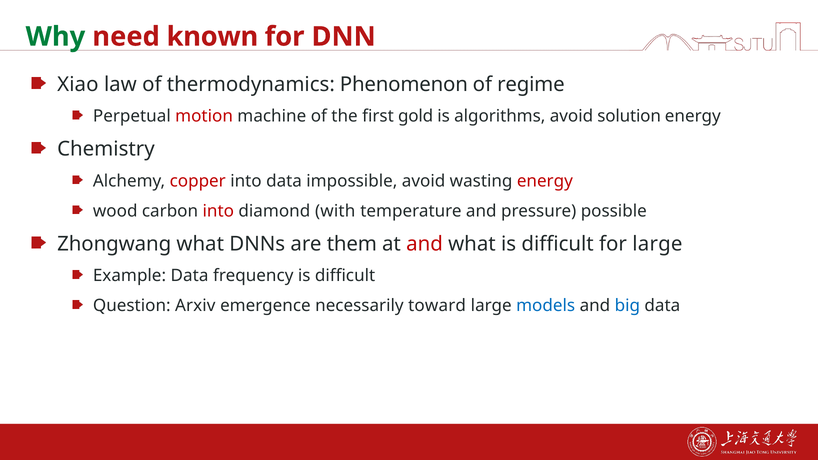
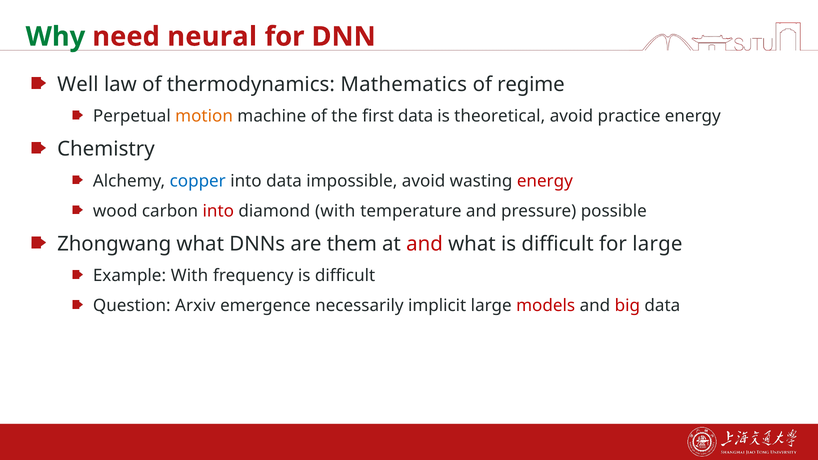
known: known -> neural
Xiao: Xiao -> Well
Phenomenon: Phenomenon -> Mathematics
motion colour: red -> orange
first gold: gold -> data
algorithms: algorithms -> theoretical
solution: solution -> practice
copper colour: red -> blue
Example Data: Data -> With
toward: toward -> implicit
models colour: blue -> red
big colour: blue -> red
